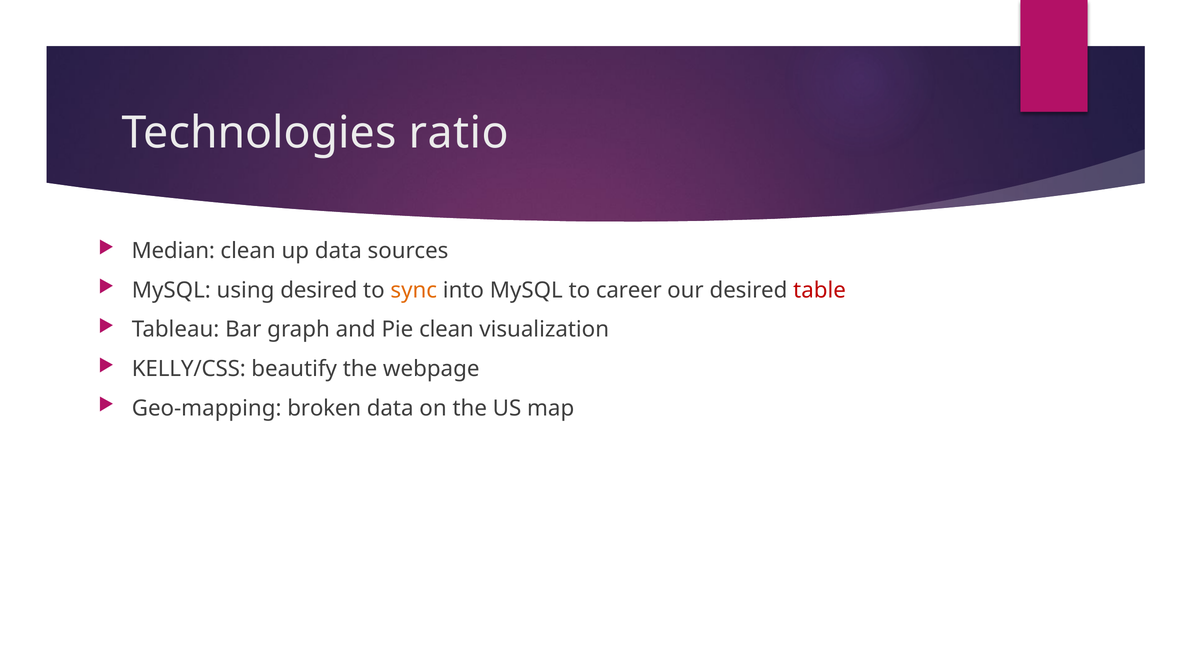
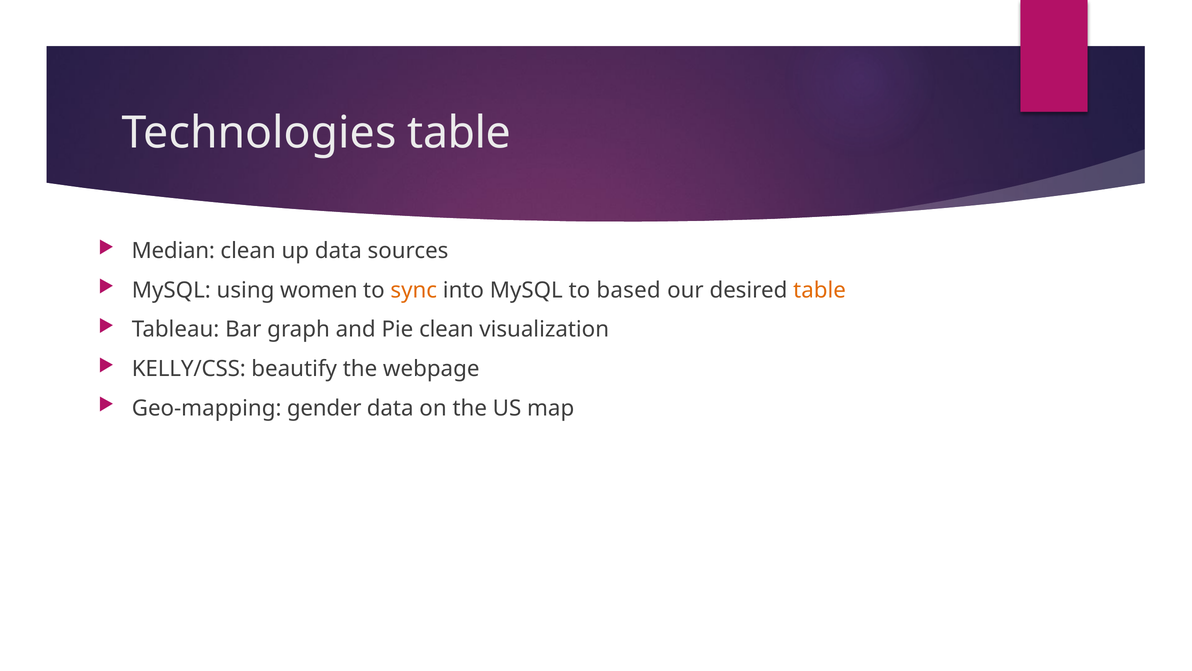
Technologies ratio: ratio -> table
using desired: desired -> women
career: career -> based
table at (820, 290) colour: red -> orange
broken: broken -> gender
